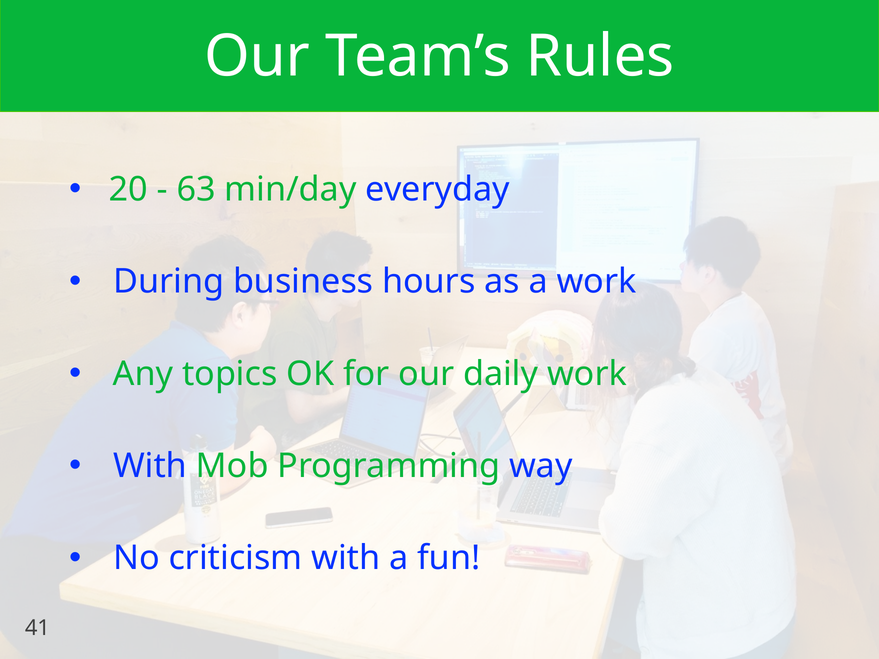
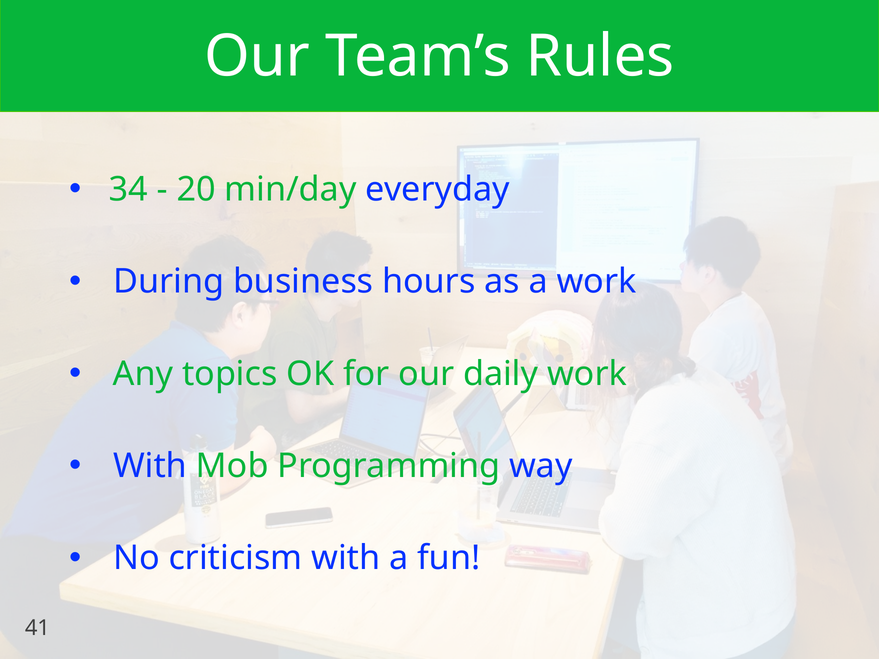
20: 20 -> 34
63: 63 -> 20
